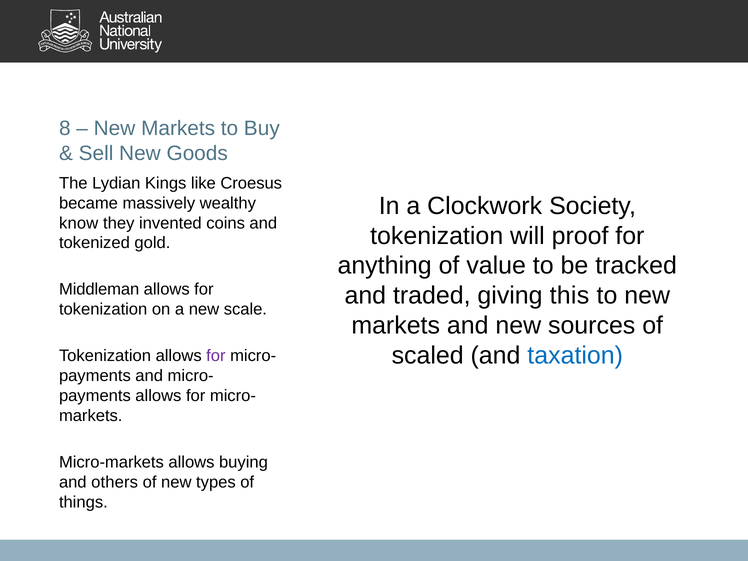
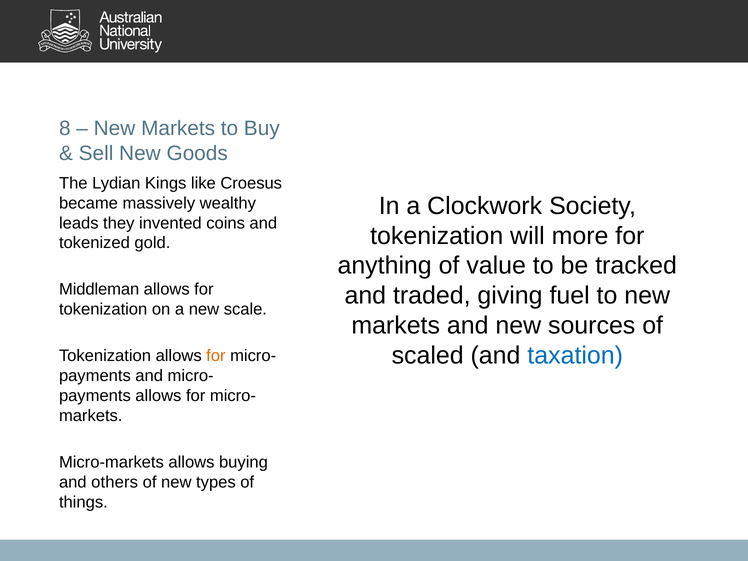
know: know -> leads
proof: proof -> more
this: this -> fuel
for at (216, 356) colour: purple -> orange
